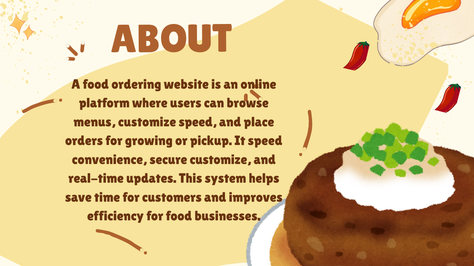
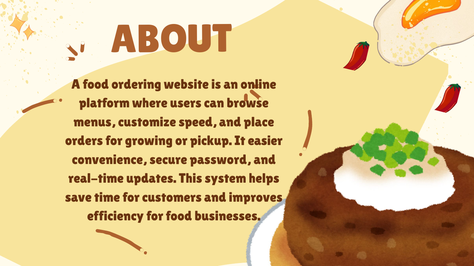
It speed: speed -> easier
secure customize: customize -> password
